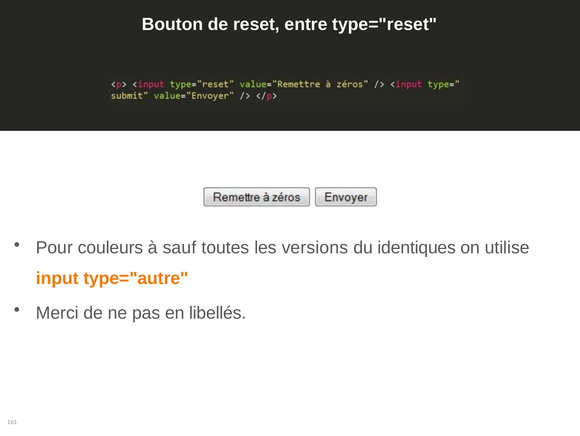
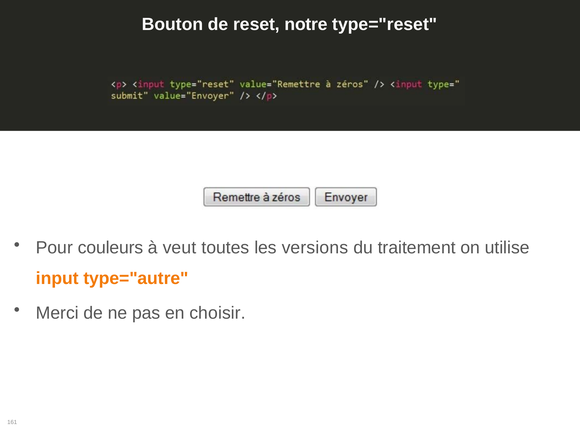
entre: entre -> notre
sauf: sauf -> veut
identiques: identiques -> traitement
libellés: libellés -> choisir
